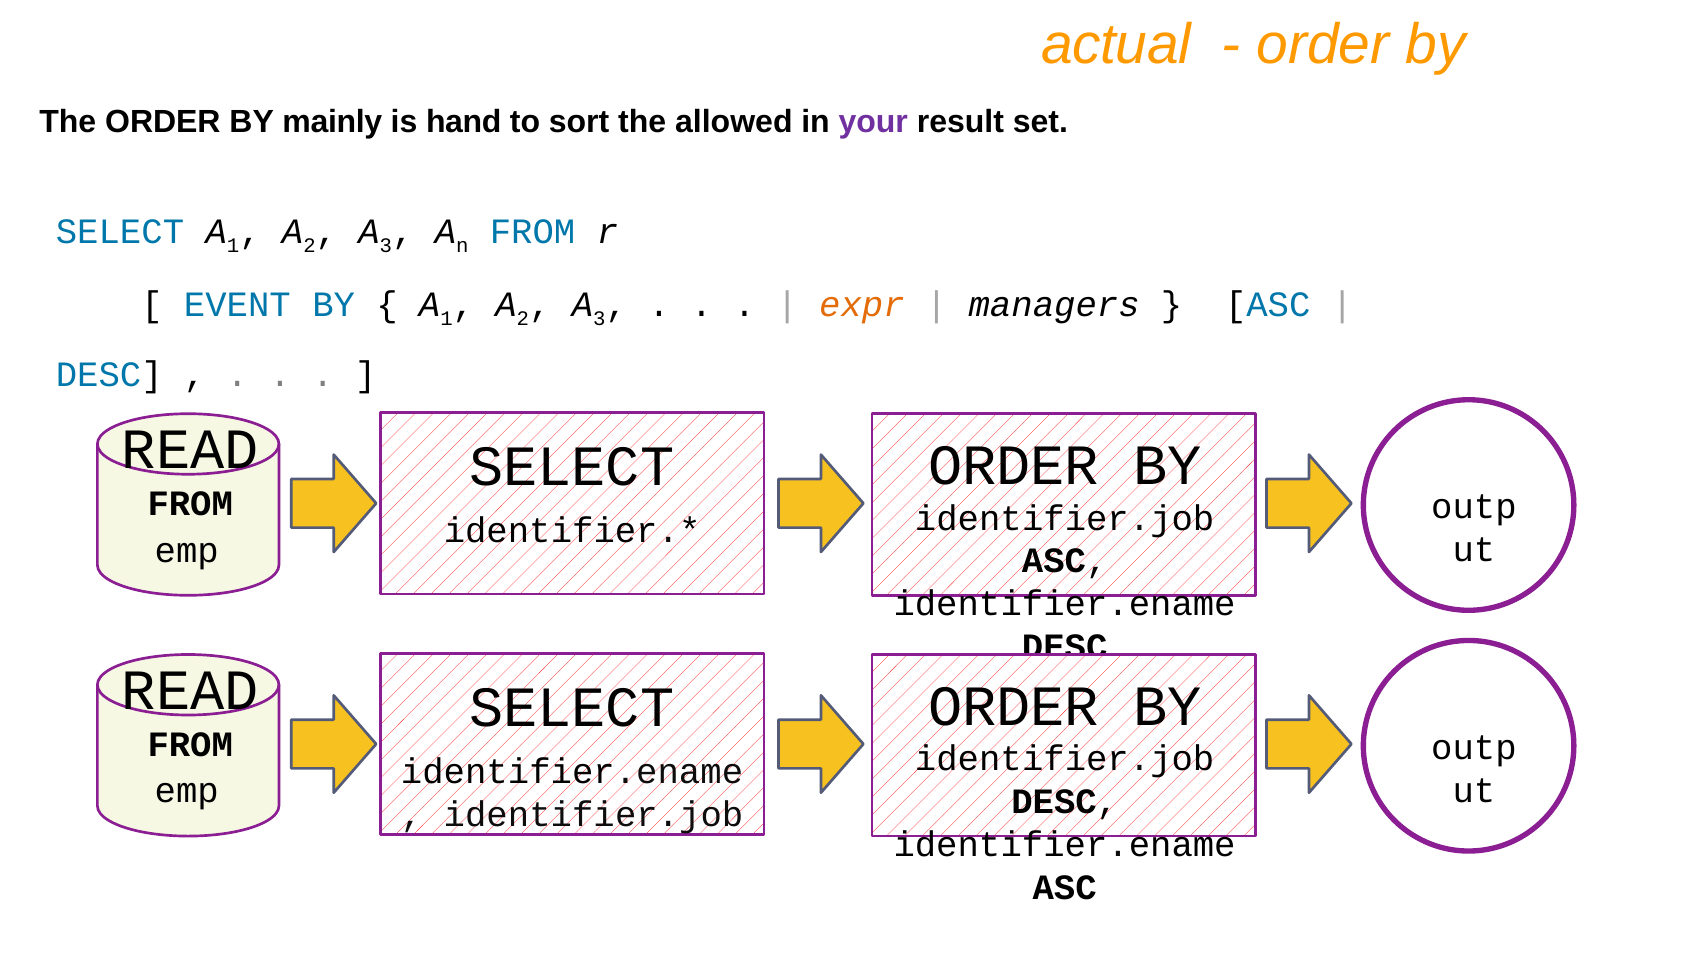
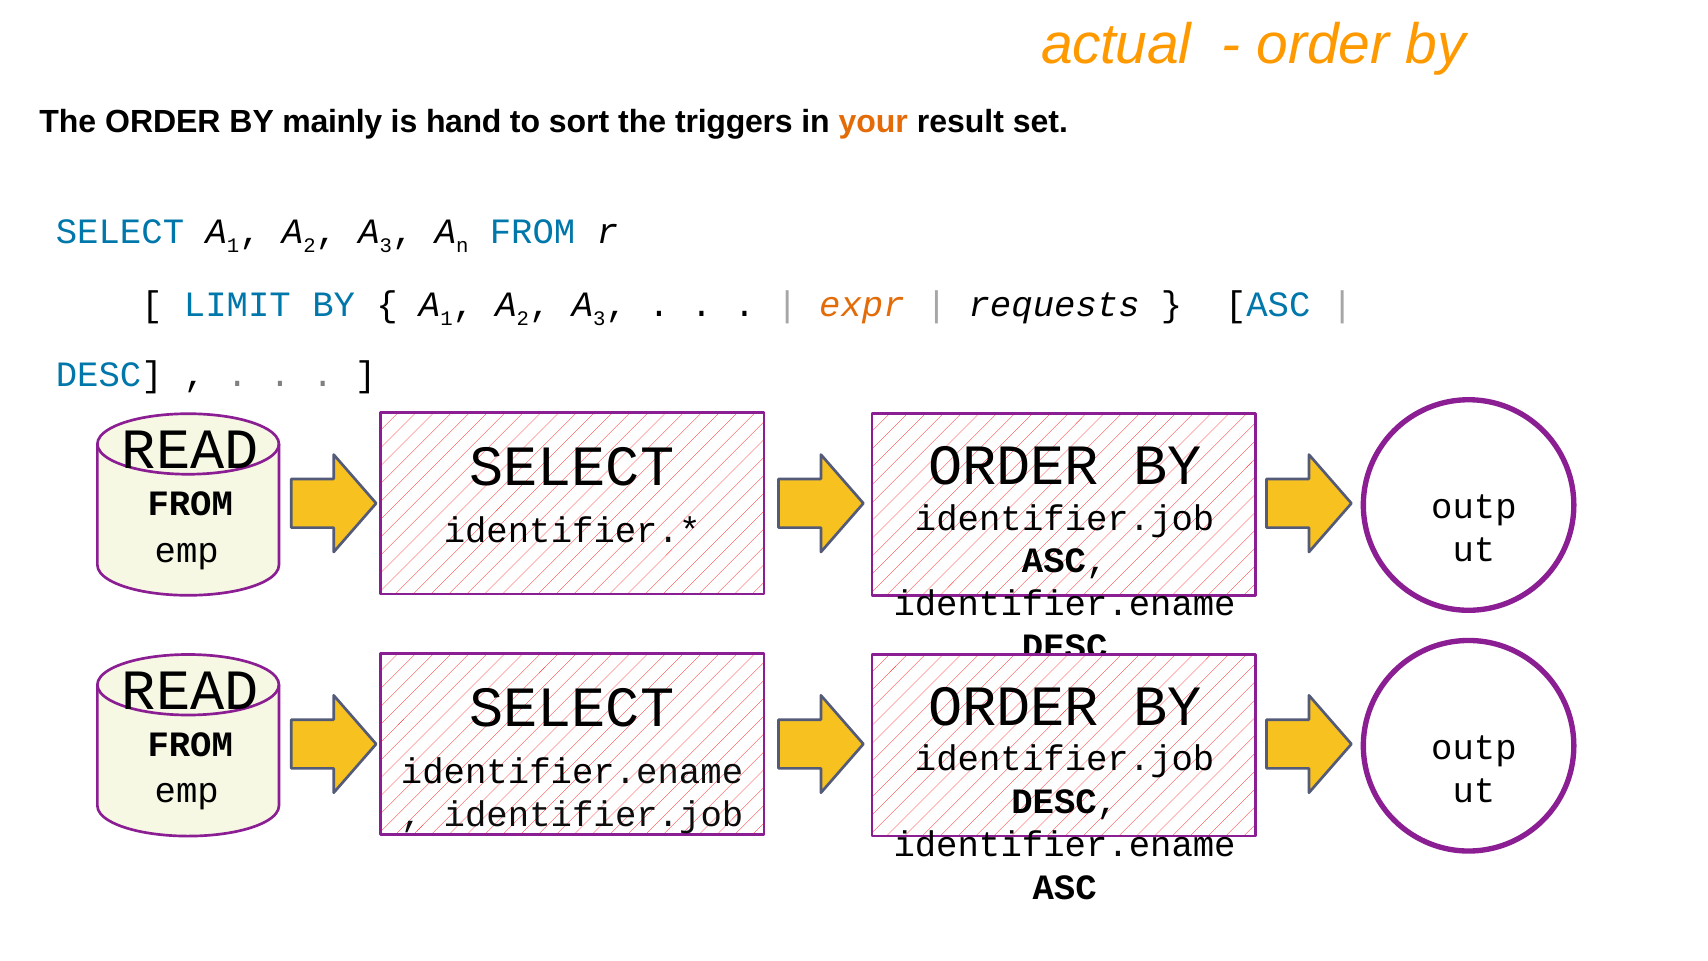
allowed: allowed -> triggers
your colour: purple -> orange
EVENT: EVENT -> LIMIT
managers: managers -> requests
